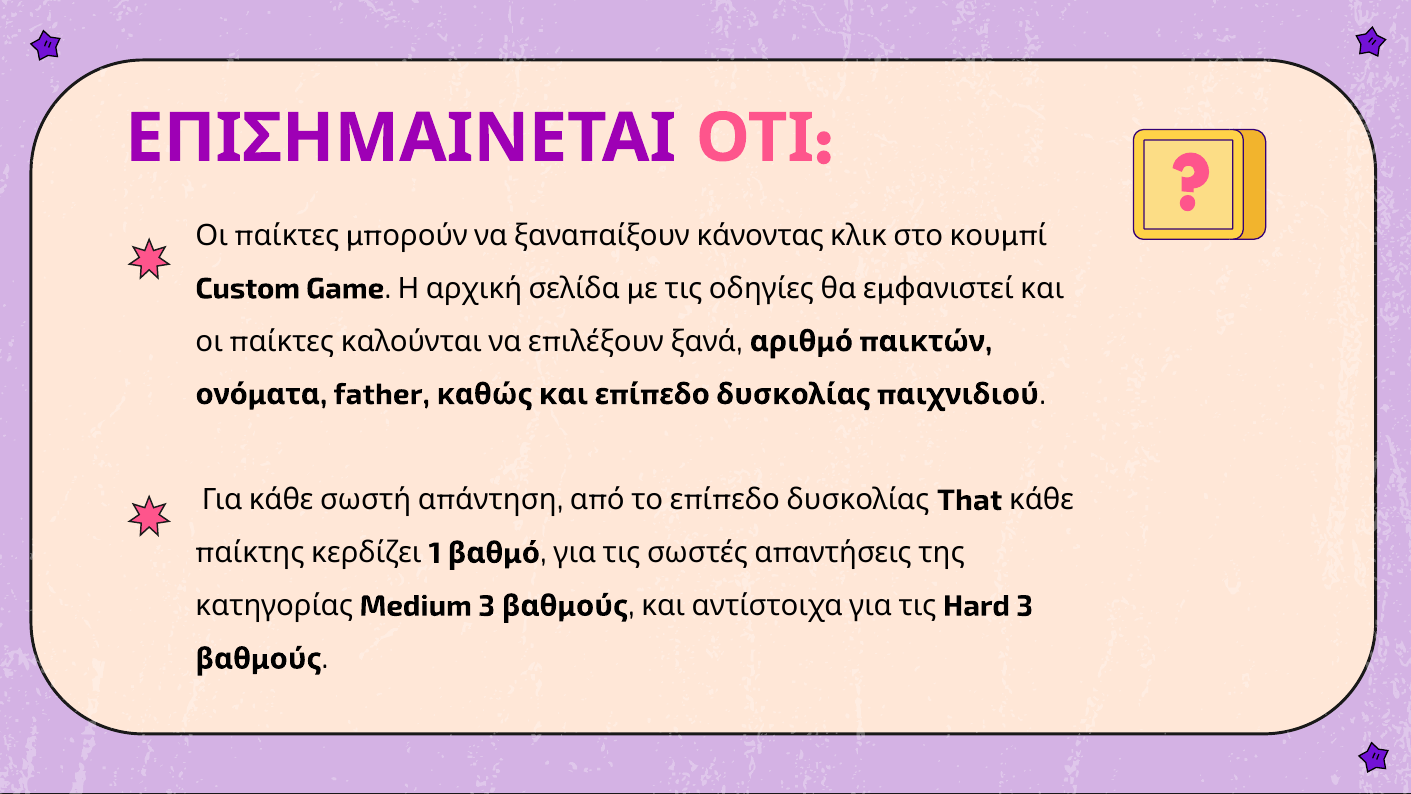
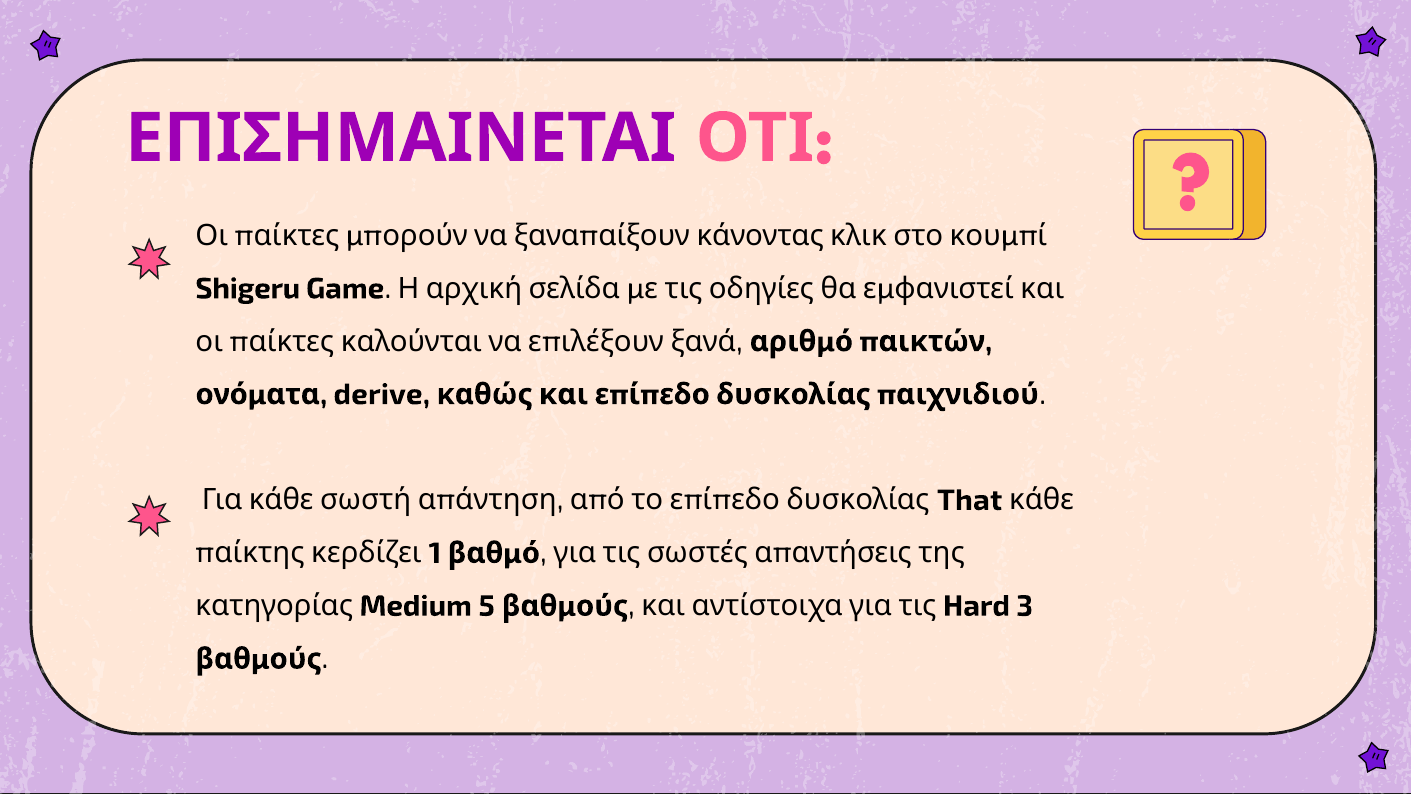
Custom: Custom -> Shigeru
father: father -> derive
3 at (487, 606): 3 -> 5
